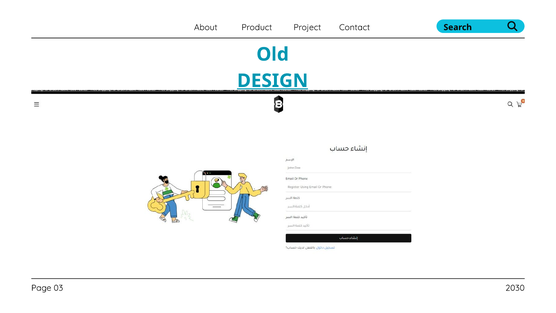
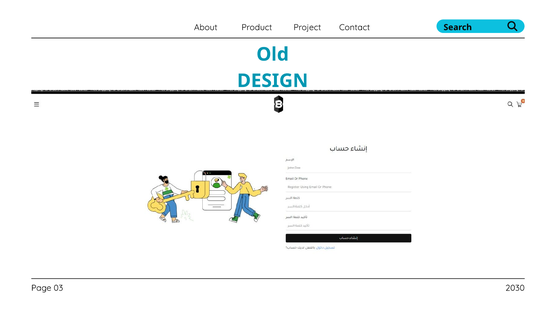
DESIGN underline: present -> none
